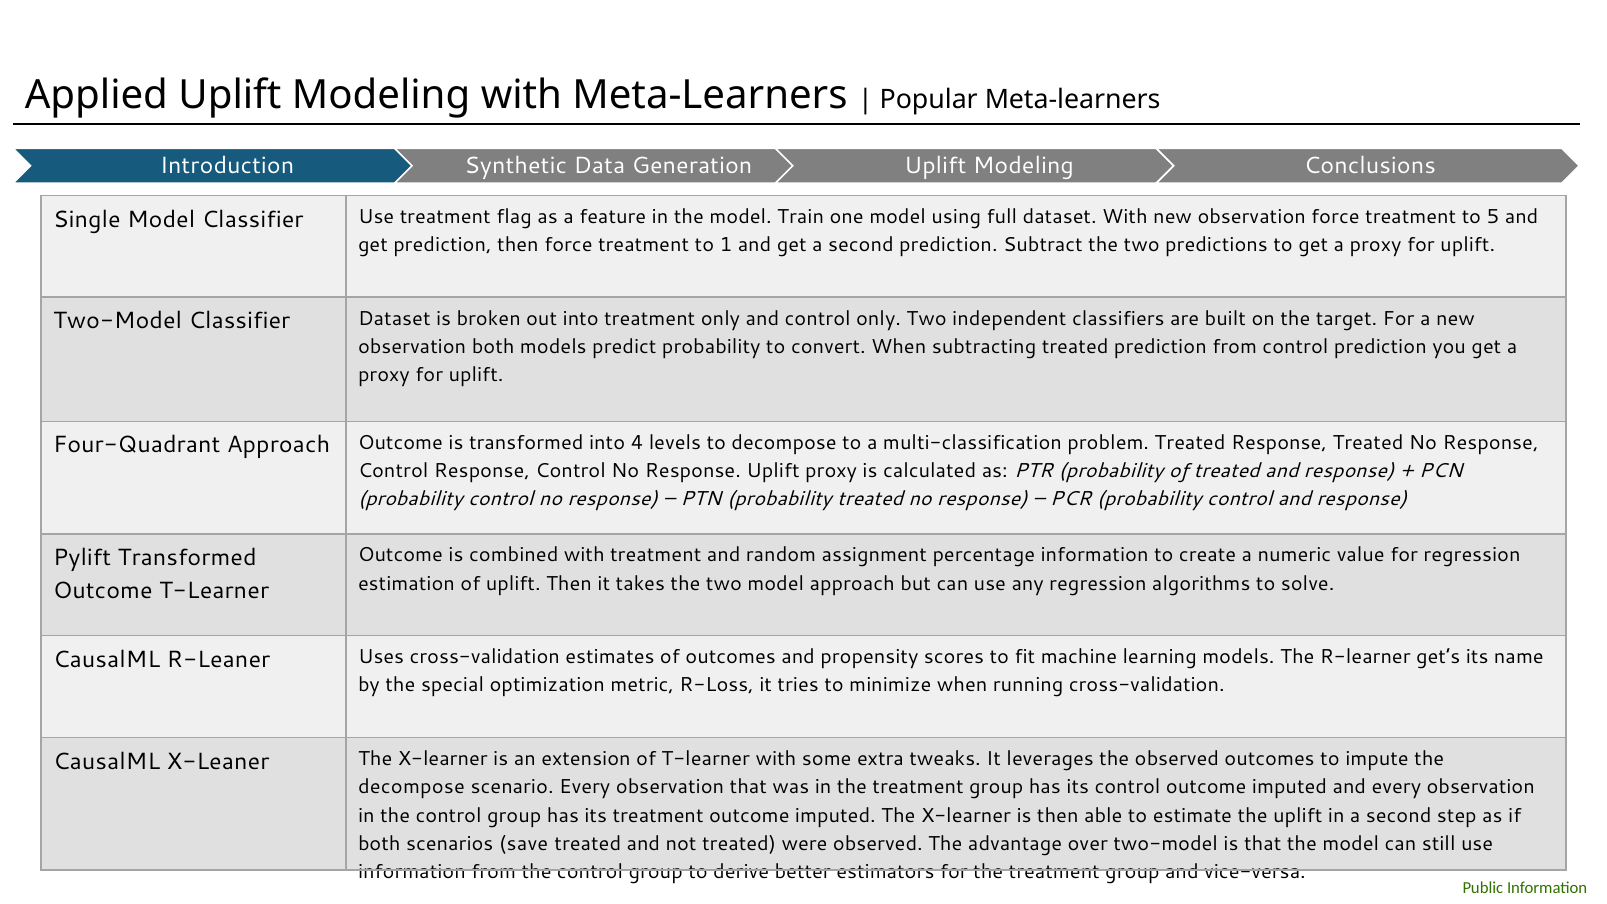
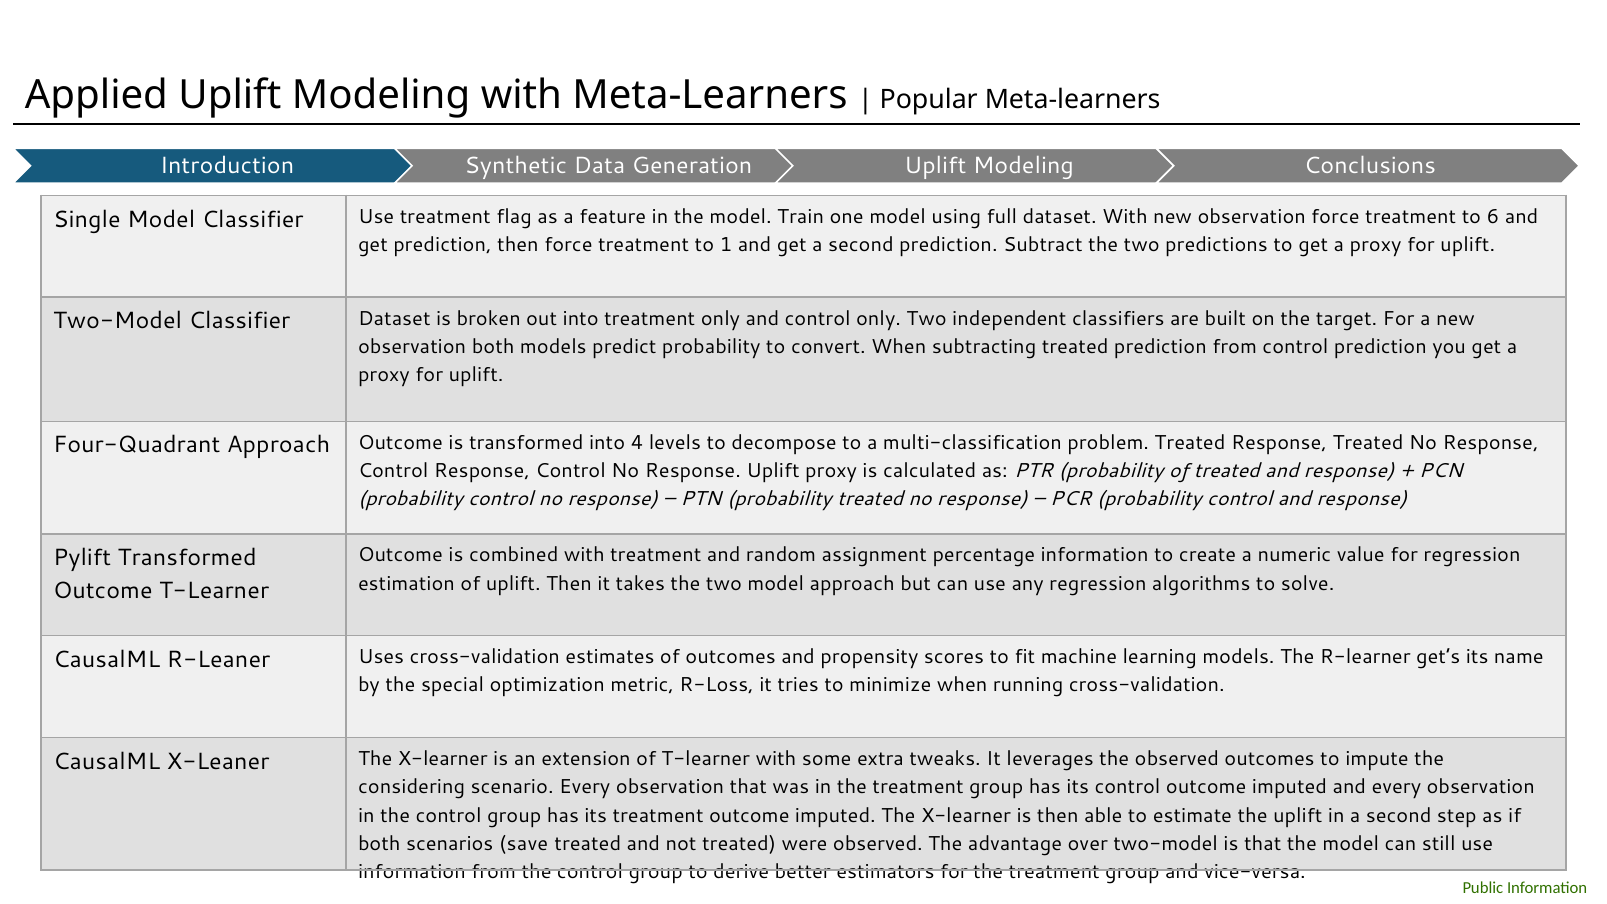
5: 5 -> 6
decompose at (412, 787): decompose -> considering
